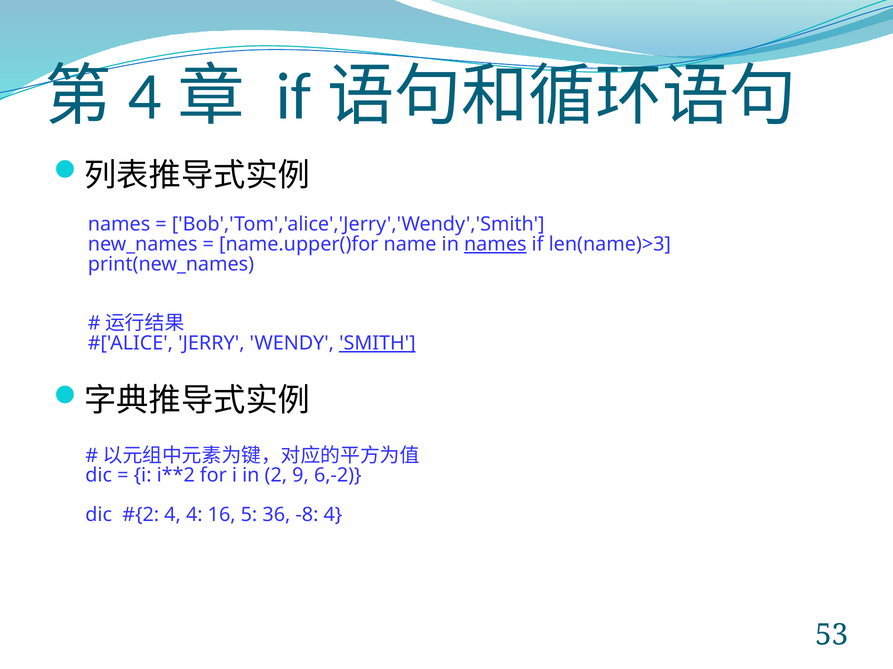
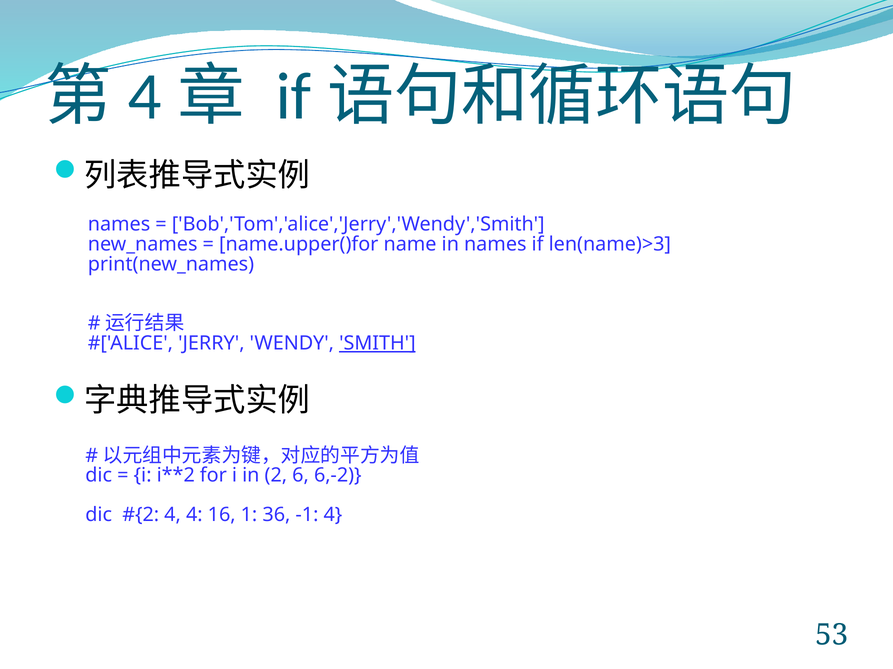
names at (495, 244) underline: present -> none
9: 9 -> 6
5: 5 -> 1
-8: -8 -> -1
